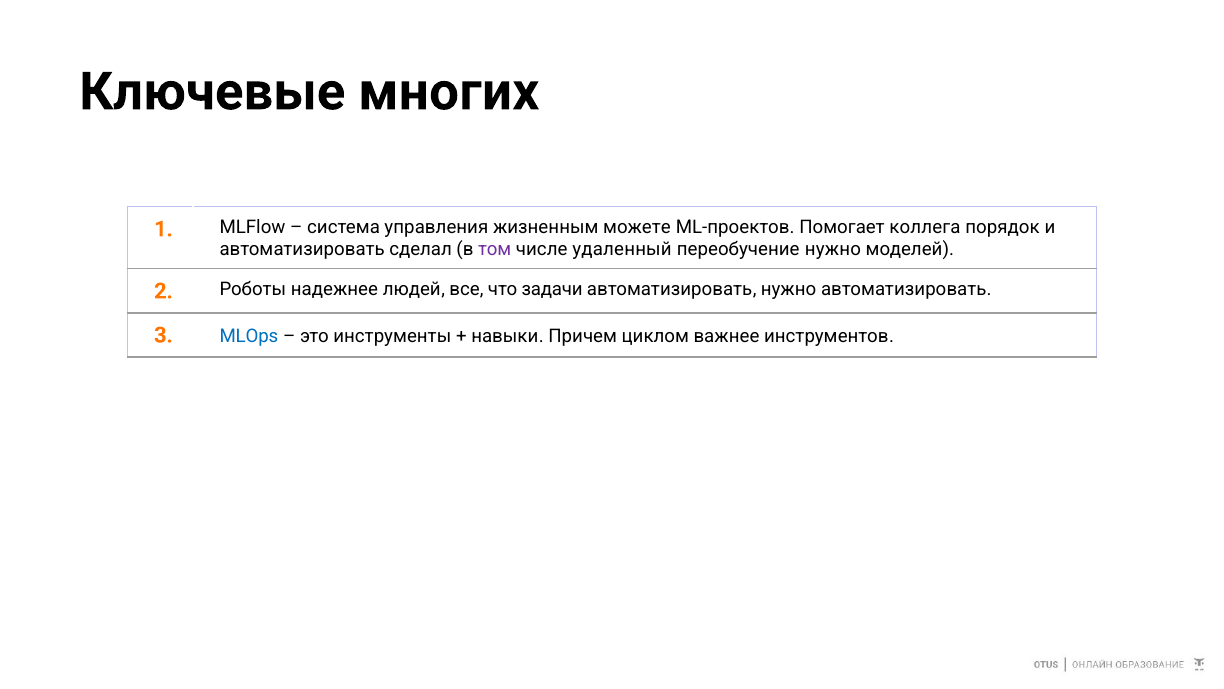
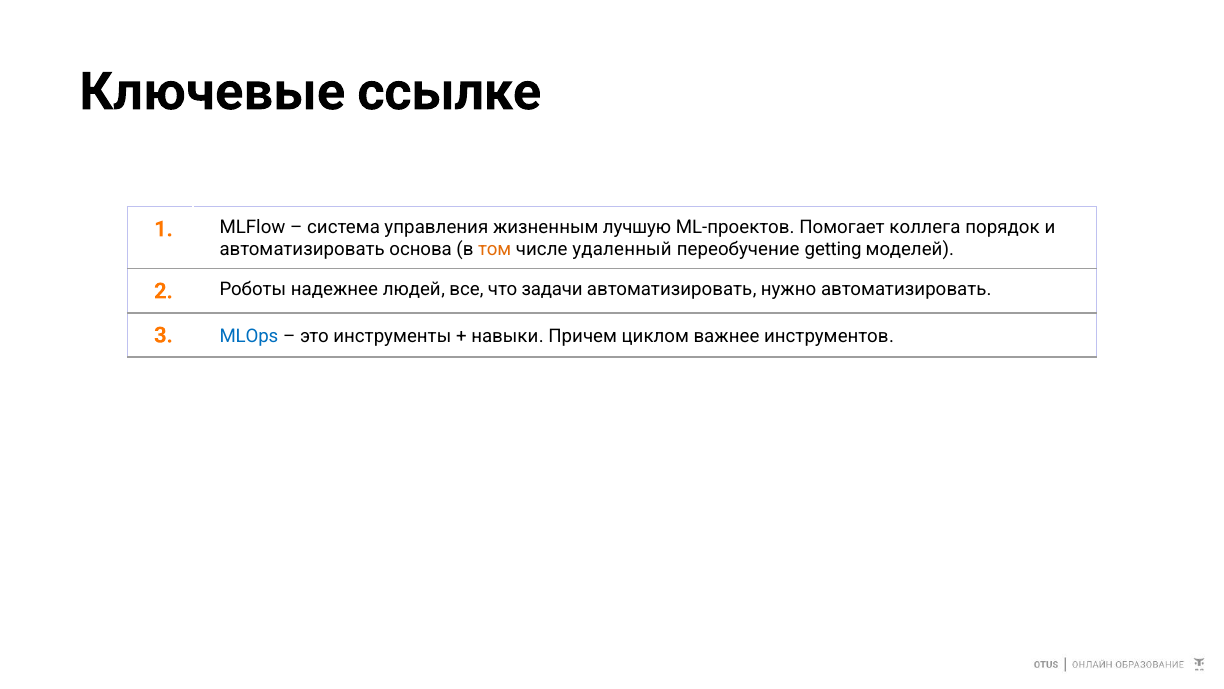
многих: многих -> ссылке
можете: можете -> лучшую
сделал: сделал -> основа
том colour: purple -> orange
переобучение нужно: нужно -> getting
